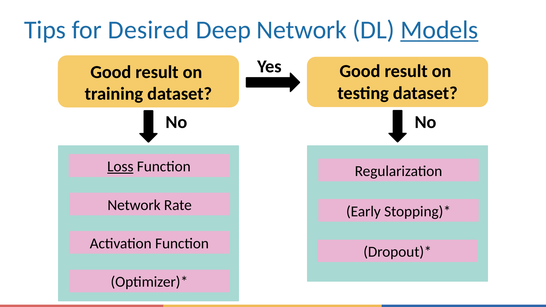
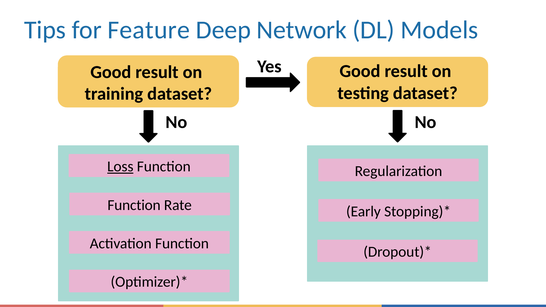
Desired: Desired -> Feature
Models underline: present -> none
Network at (134, 205): Network -> Function
